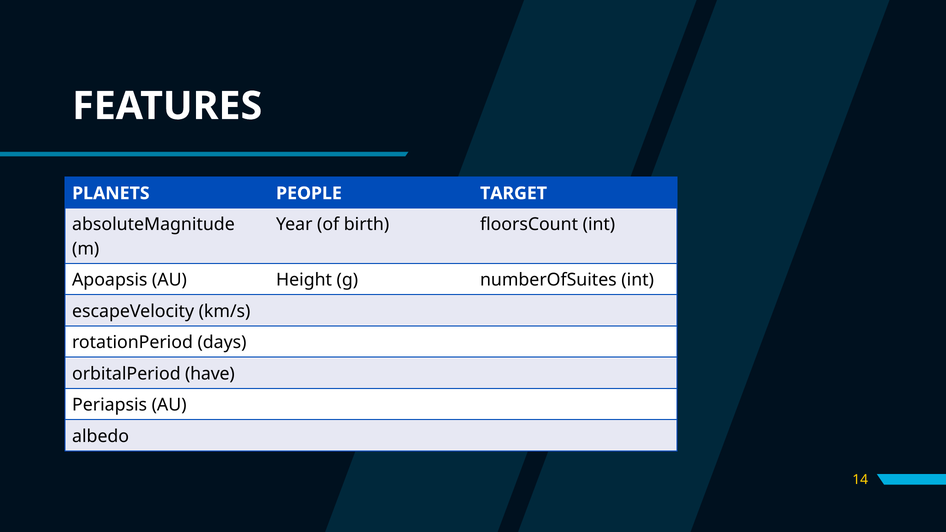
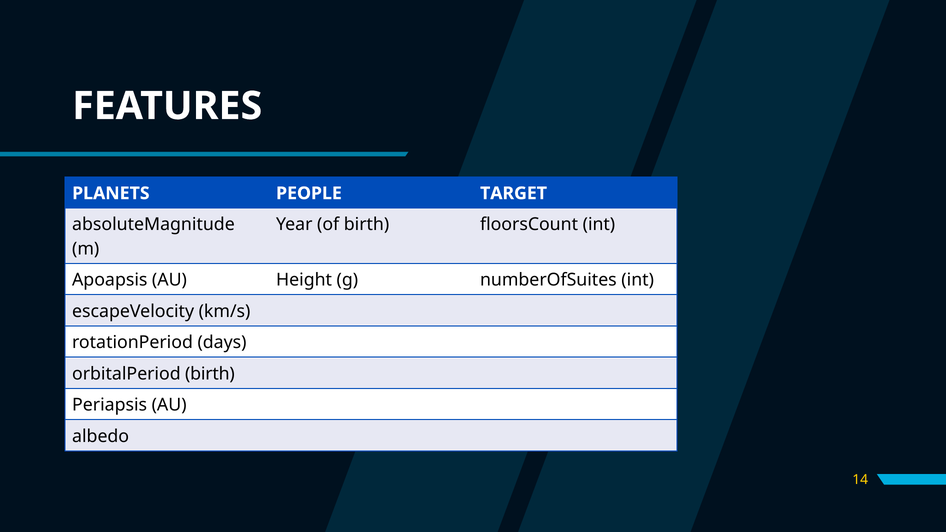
orbitalPeriod have: have -> birth
